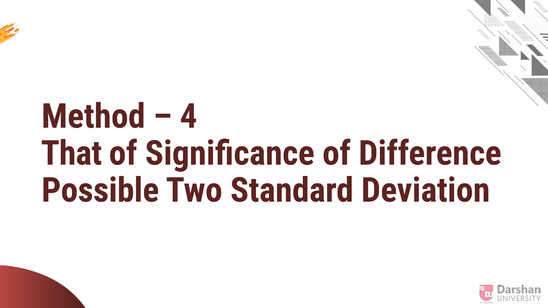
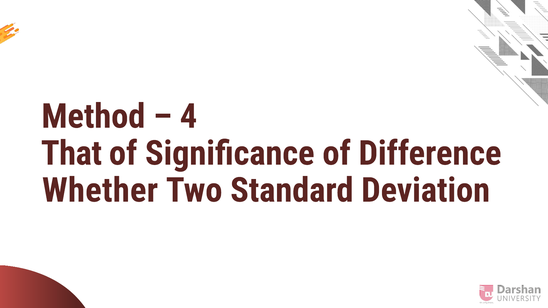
Possible: Possible -> Whether
